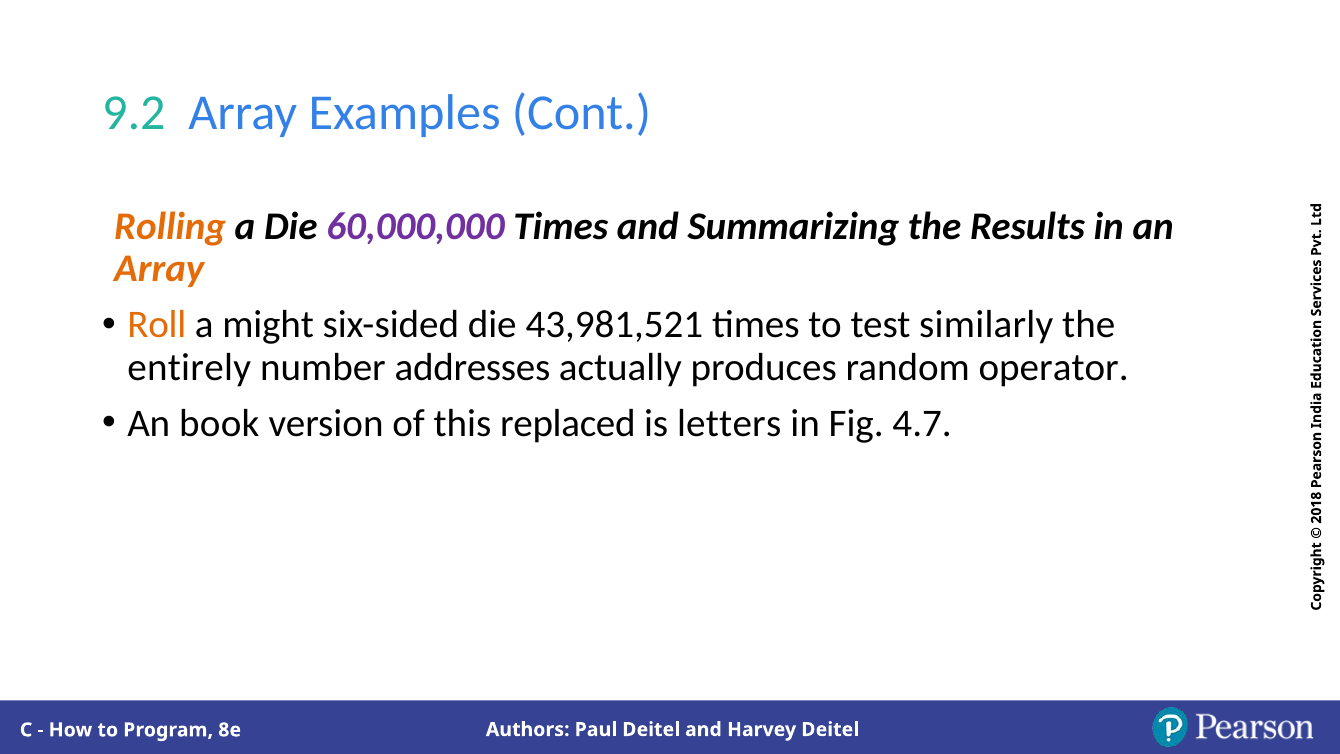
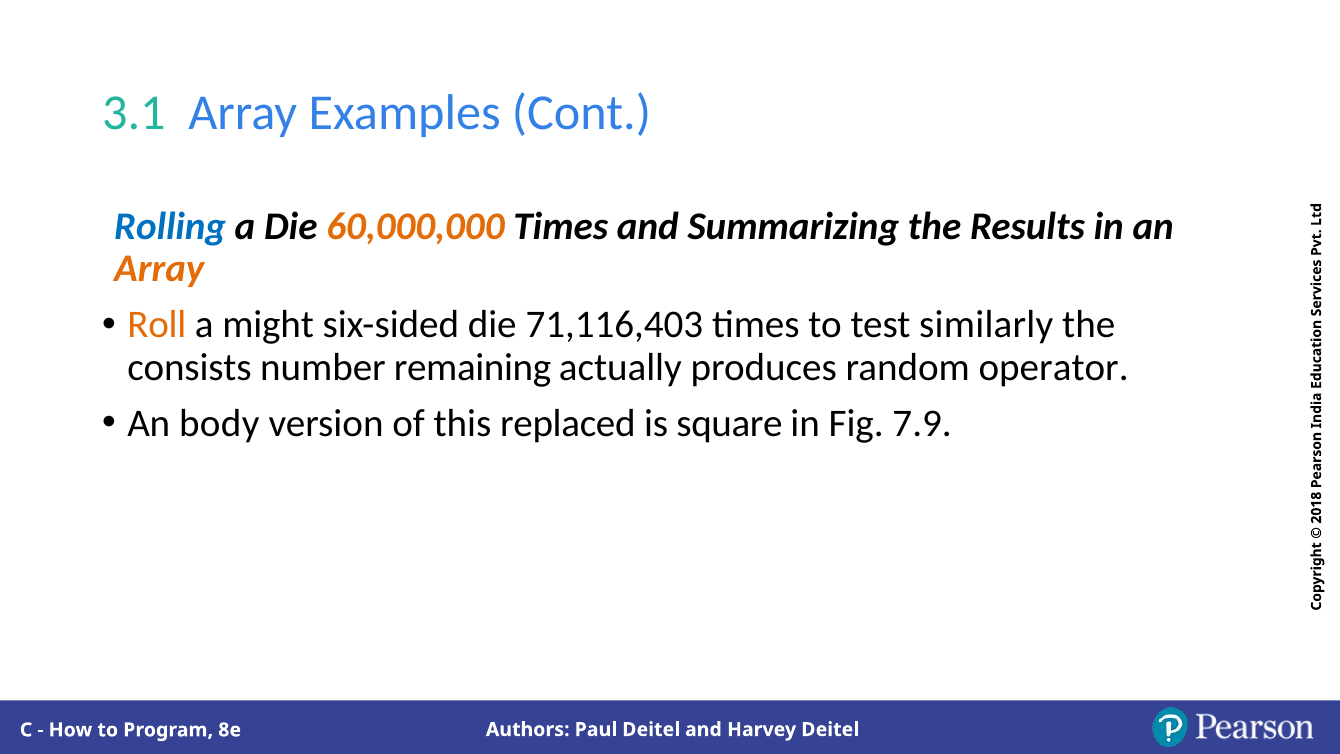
9.2: 9.2 -> 3.1
Rolling colour: orange -> blue
60,000,000 colour: purple -> orange
43,981,521: 43,981,521 -> 71,116,403
entirely: entirely -> consists
addresses: addresses -> remaining
book: book -> body
letters: letters -> square
4.7: 4.7 -> 7.9
